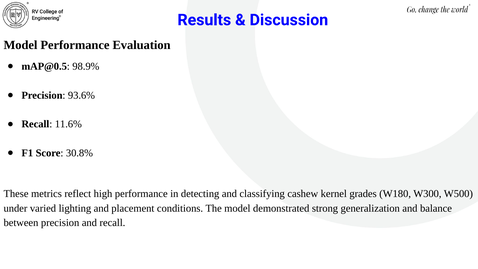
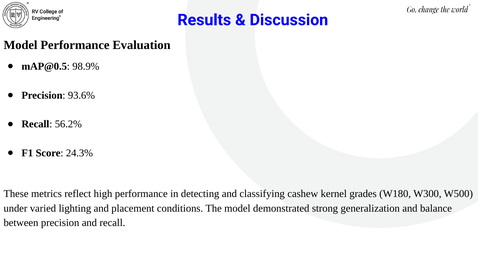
11.6%: 11.6% -> 56.2%
30.8%: 30.8% -> 24.3%
